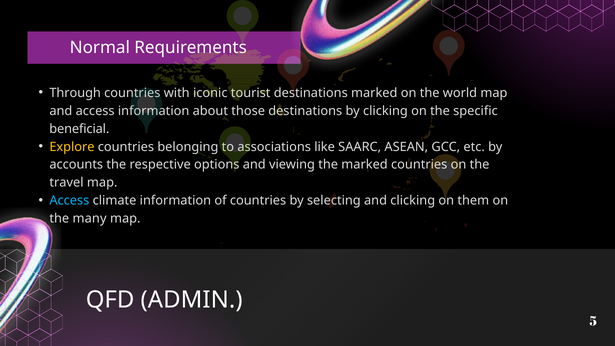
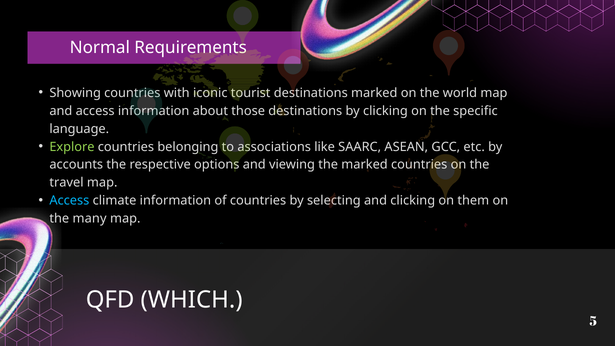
Through: Through -> Showing
beneficial: beneficial -> language
Explore colour: yellow -> light green
ADMIN: ADMIN -> WHICH
